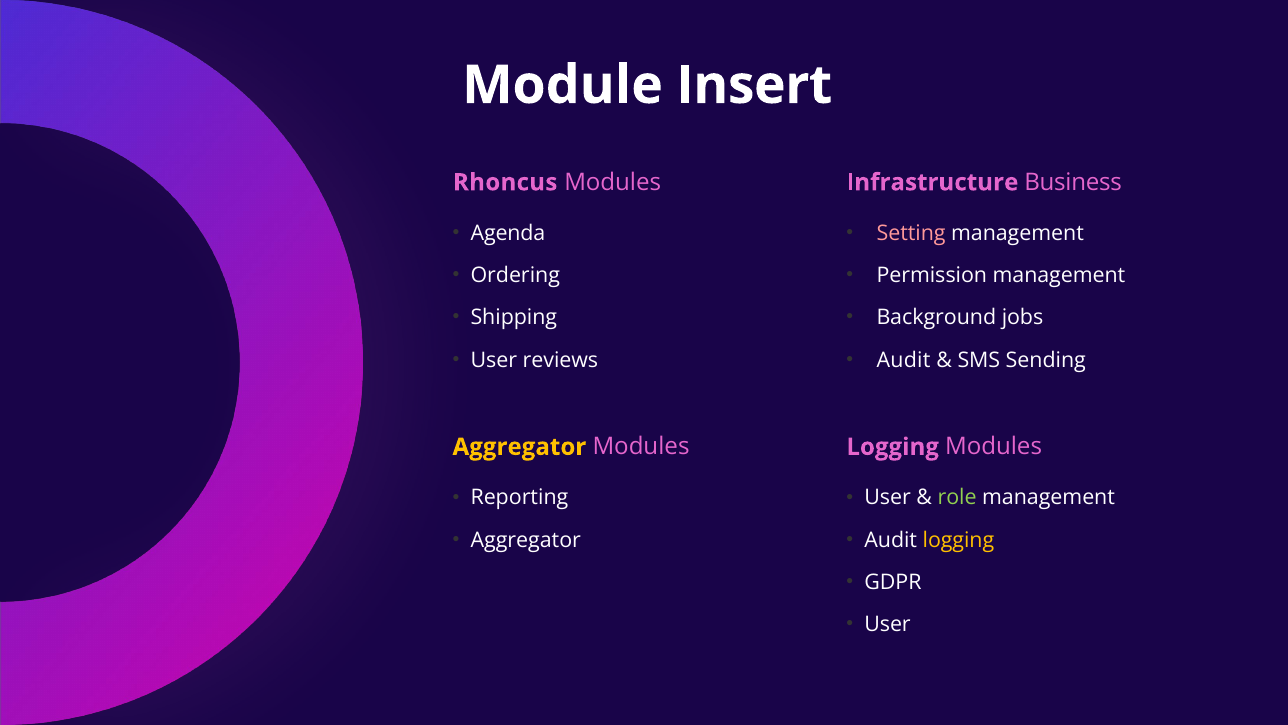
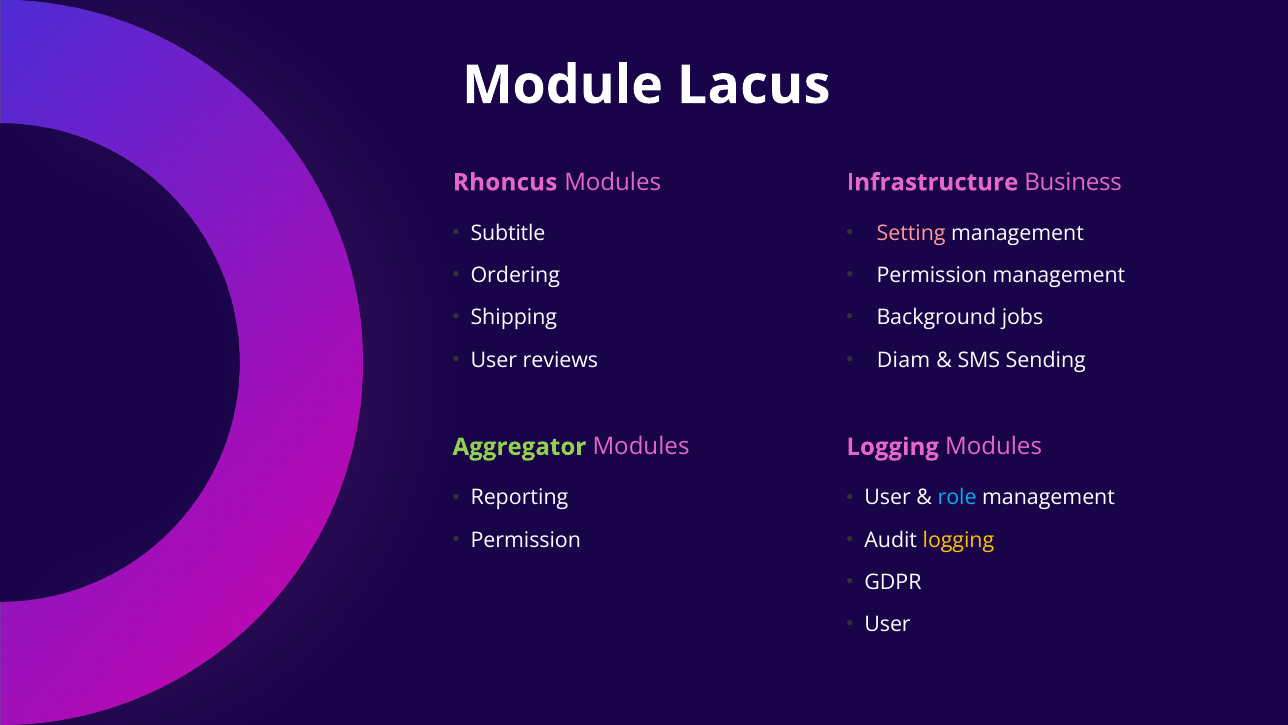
Insert: Insert -> Lacus
Agenda: Agenda -> Subtitle
Audit at (904, 360): Audit -> Diam
Aggregator at (519, 447) colour: yellow -> light green
role colour: light green -> light blue
Aggregator at (526, 540): Aggregator -> Permission
